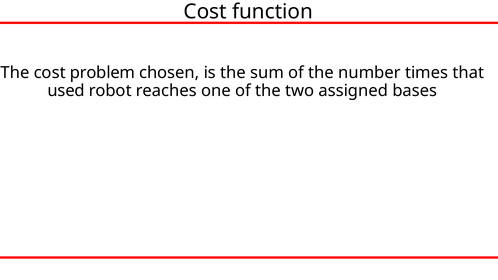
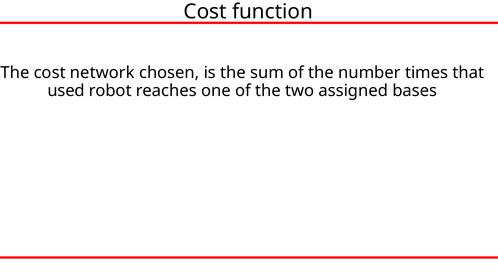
problem: problem -> network
